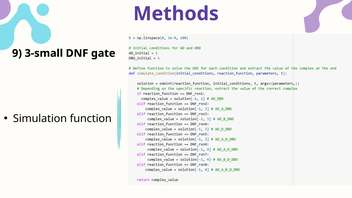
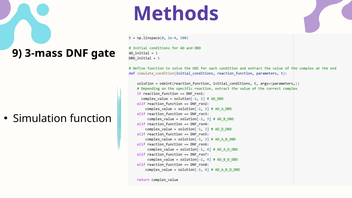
3-small: 3-small -> 3-mass
